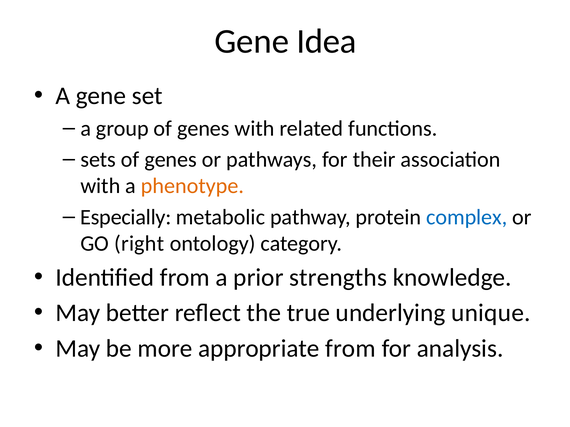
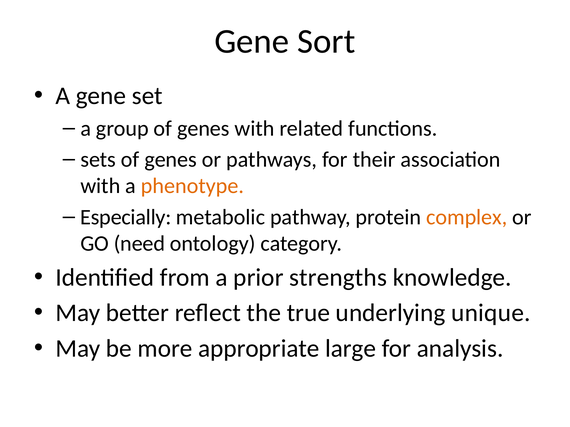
Idea: Idea -> Sort
complex colour: blue -> orange
right: right -> need
appropriate from: from -> large
